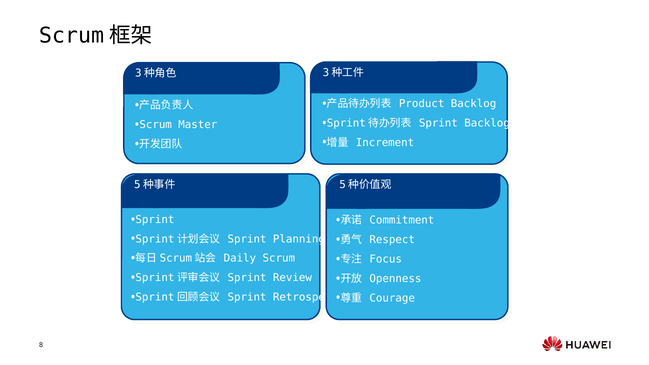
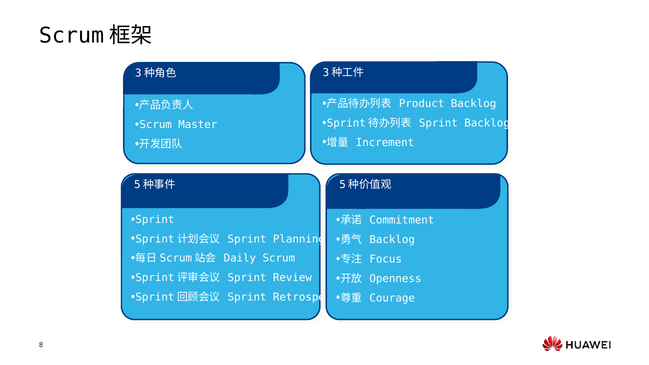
Respect at (392, 240): Respect -> Backlog
